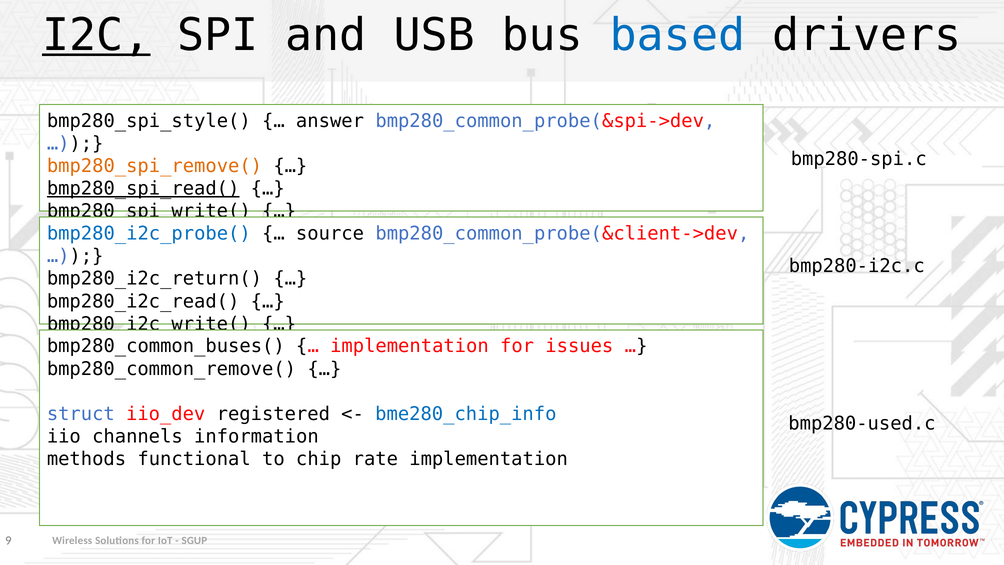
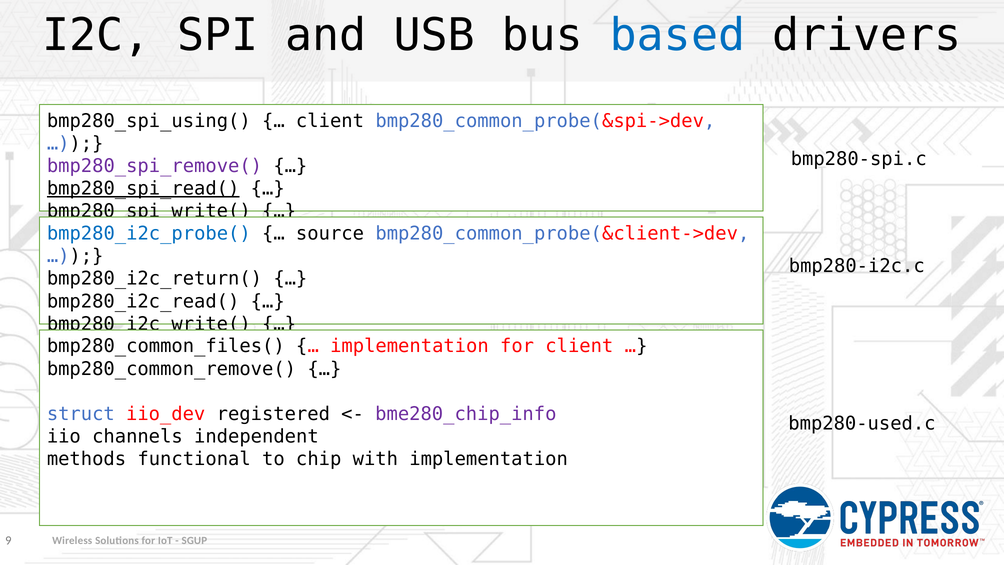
I2C underline: present -> none
bmp280_spi_style(: bmp280_spi_style( -> bmp280_spi_using(
answer at (330, 121): answer -> client
bmp280_spi_remove( colour: orange -> purple
bmp280_common_buses(: bmp280_common_buses( -> bmp280_common_files(
for issues: issues -> client
bme280_chip_info colour: blue -> purple
information: information -> independent
rate: rate -> with
